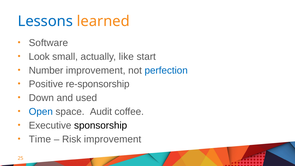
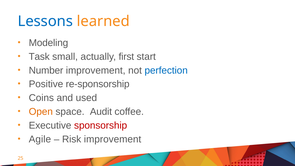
Software: Software -> Modeling
Look: Look -> Task
like: like -> first
Down: Down -> Coins
Open colour: blue -> orange
sponsorship colour: black -> red
Time: Time -> Agile
